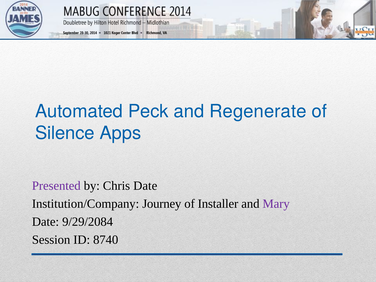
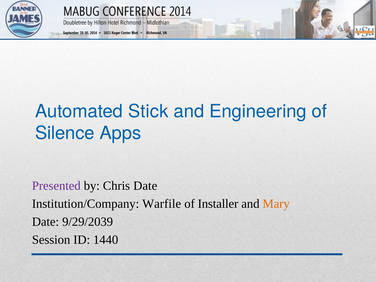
Peck: Peck -> Stick
Regenerate: Regenerate -> Engineering
Journey: Journey -> Warfile
Mary colour: purple -> orange
9/29/2084: 9/29/2084 -> 9/29/2039
8740: 8740 -> 1440
